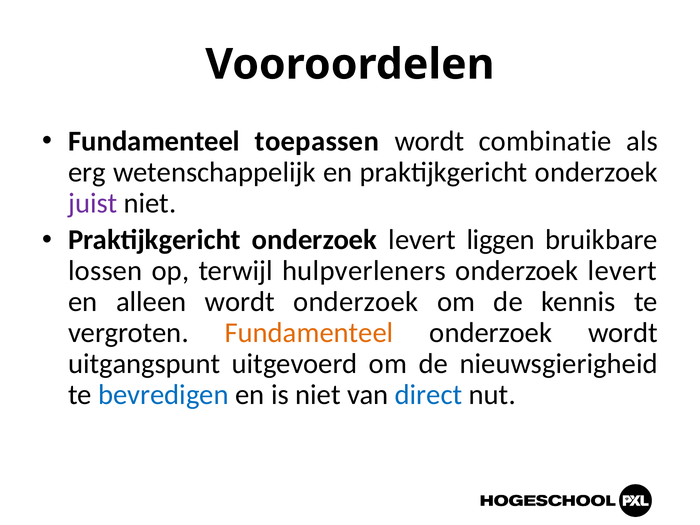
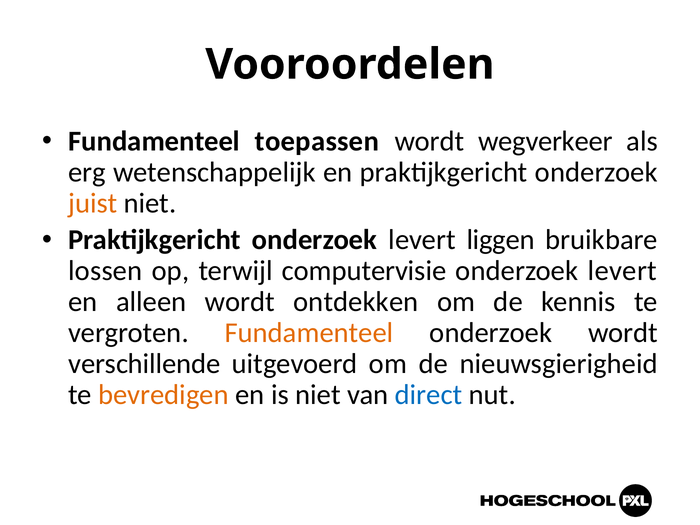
combinatie: combinatie -> wegverkeer
juist colour: purple -> orange
hulpverleners: hulpverleners -> computervisie
wordt onderzoek: onderzoek -> ontdekken
uitgangspunt: uitgangspunt -> verschillende
bevredigen colour: blue -> orange
